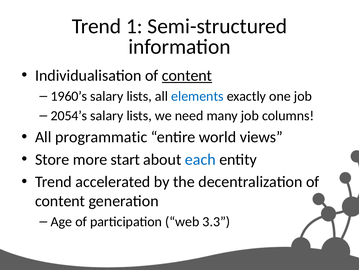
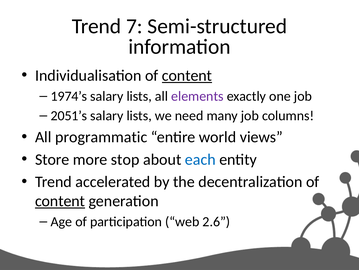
1: 1 -> 7
1960’s: 1960’s -> 1974’s
elements colour: blue -> purple
2054’s: 2054’s -> 2051’s
start: start -> stop
content at (60, 201) underline: none -> present
3.3: 3.3 -> 2.6
